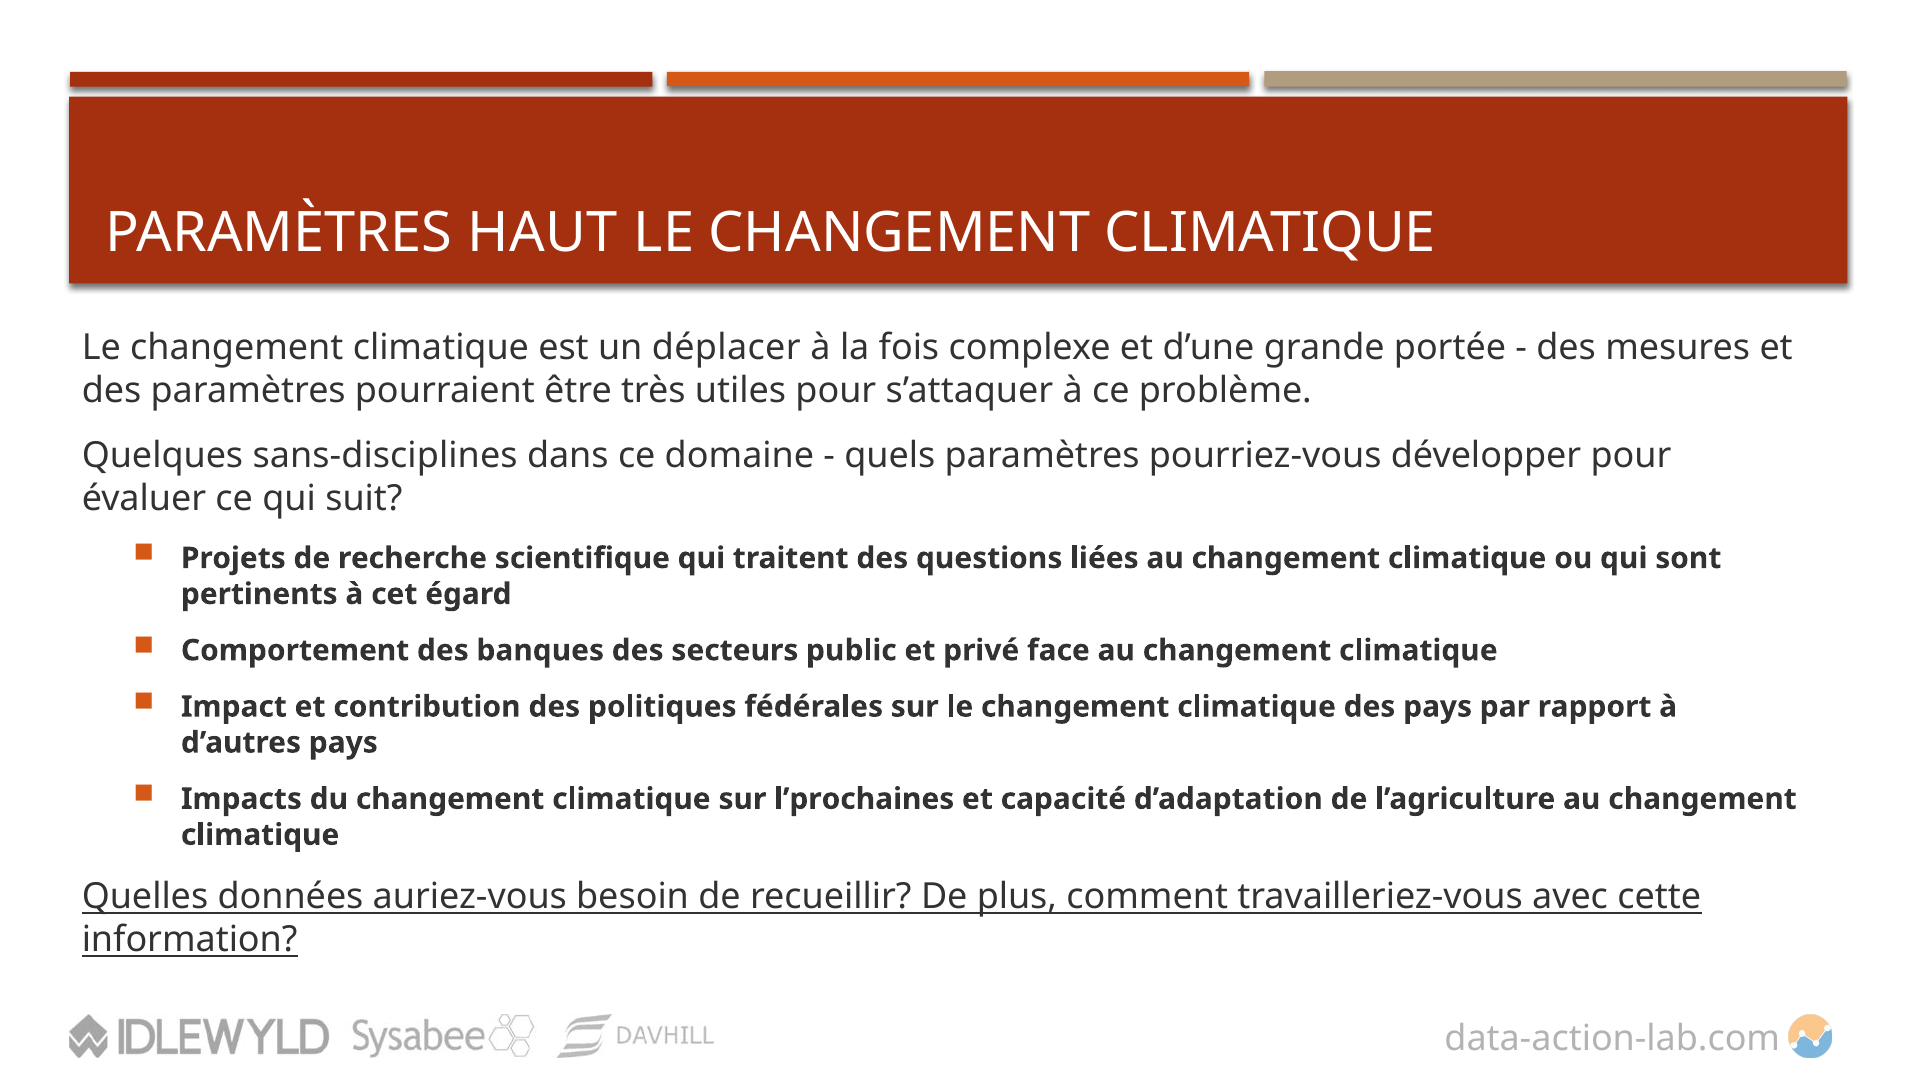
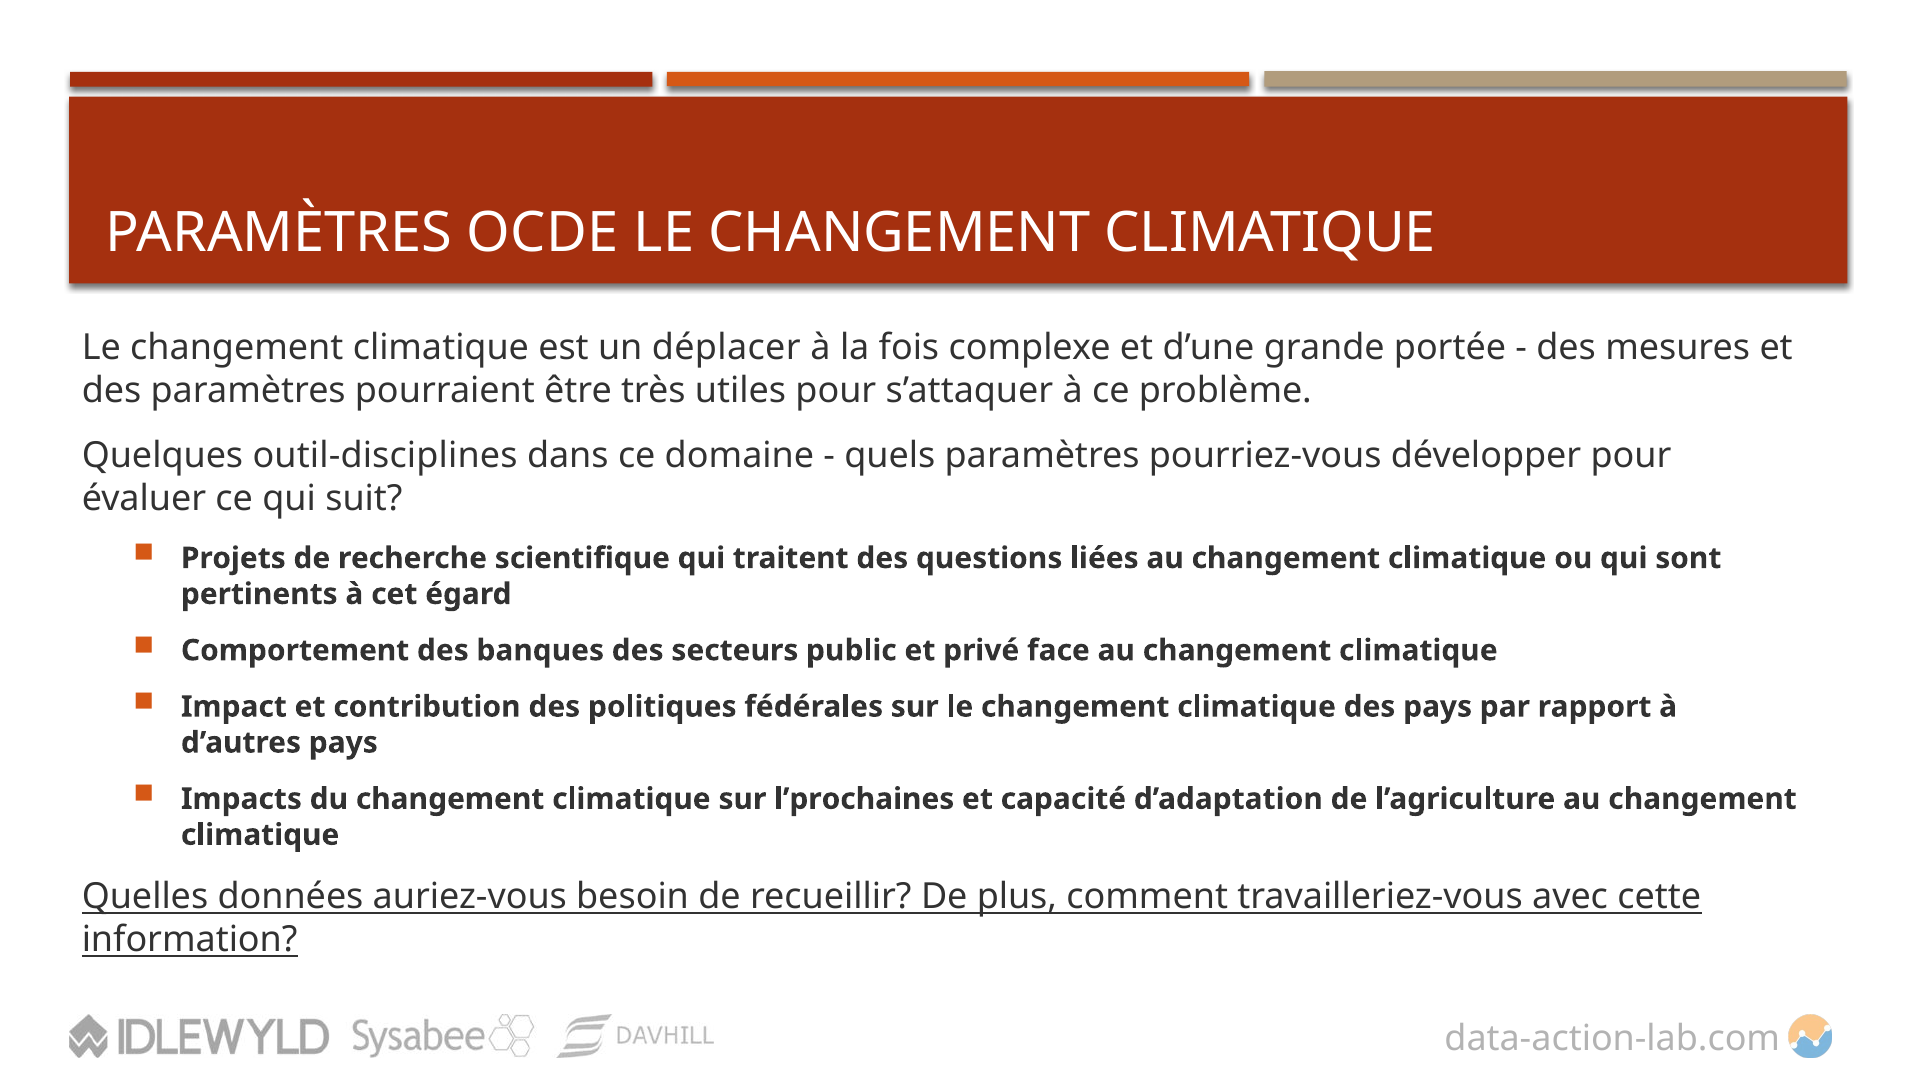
HAUT: HAUT -> OCDE
sans-disciplines: sans-disciplines -> outil-disciplines
